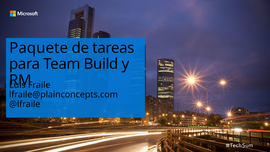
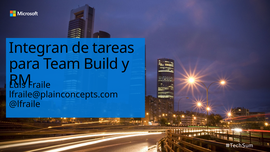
Paquete: Paquete -> Integran
